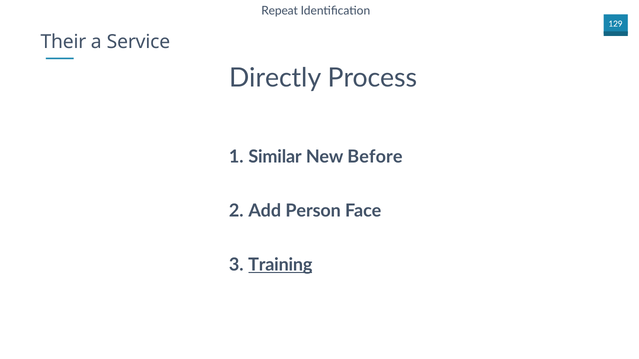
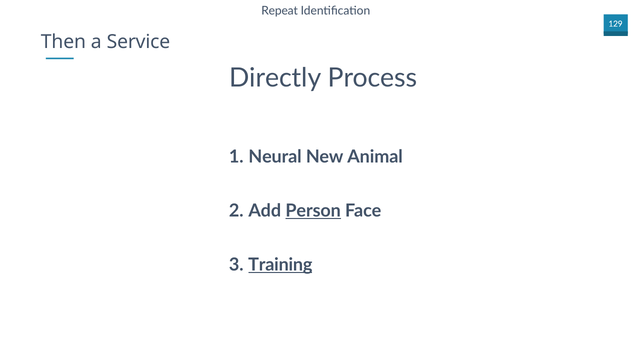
Their: Their -> Then
Similar: Similar -> Neural
Before: Before -> Animal
Person underline: none -> present
